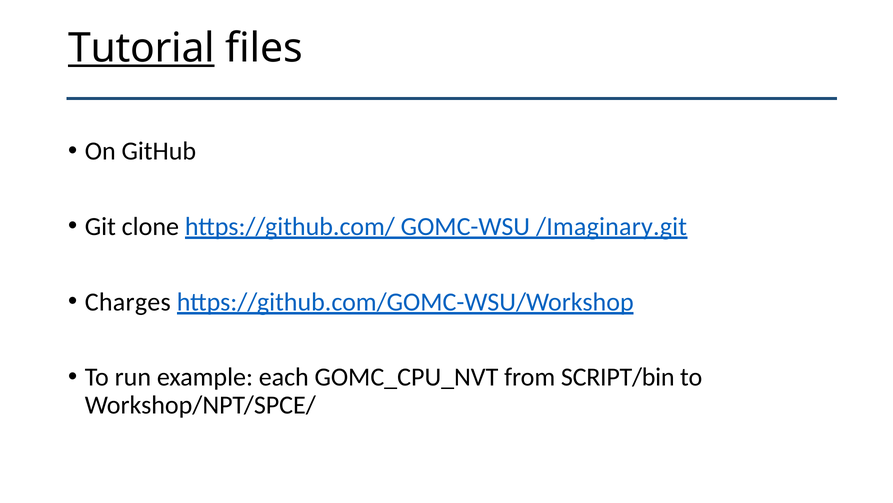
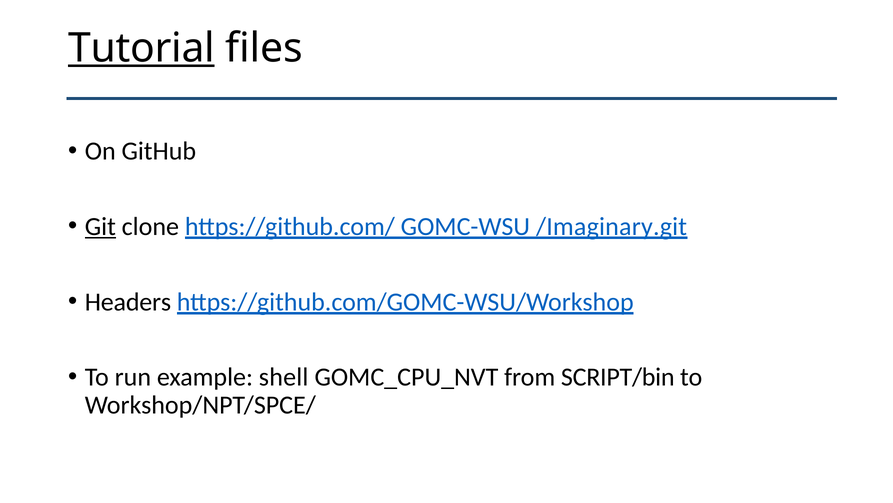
Git underline: none -> present
Charges: Charges -> Headers
each: each -> shell
